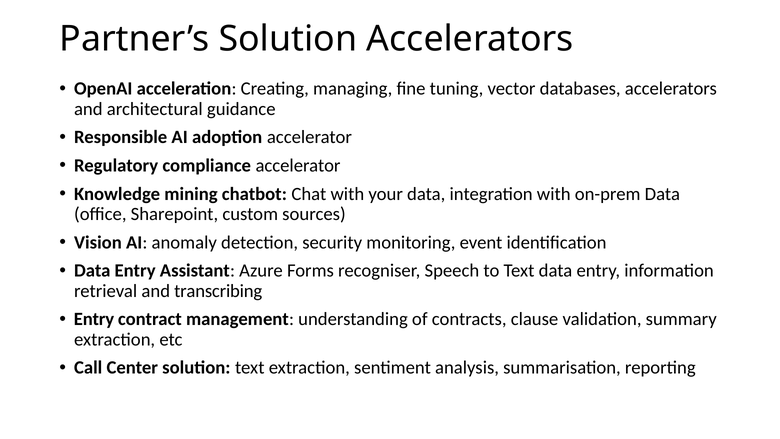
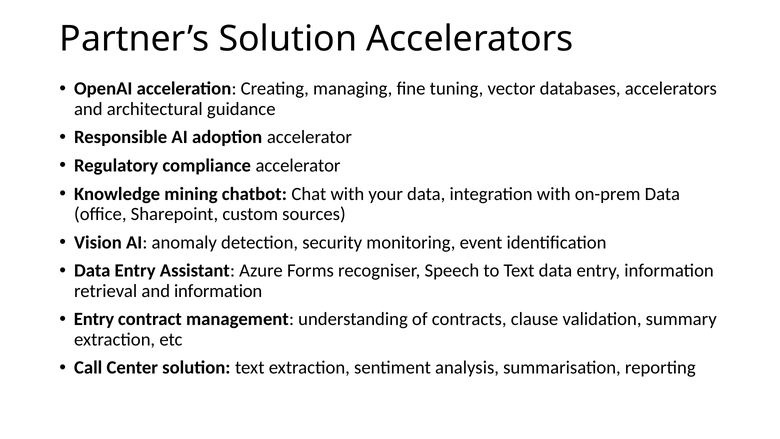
and transcribing: transcribing -> information
